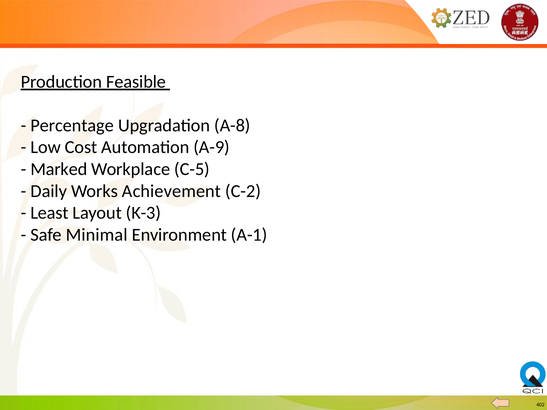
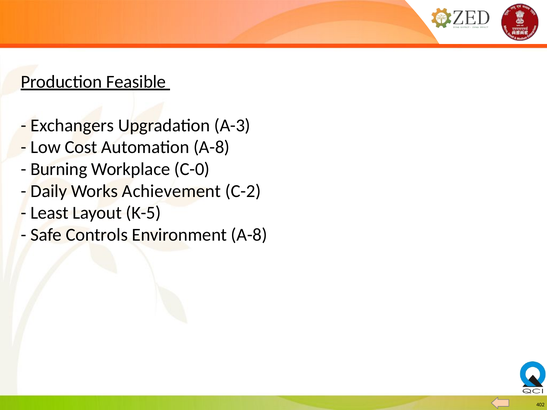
Percentage: Percentage -> Exchangers
A-8: A-8 -> A-3
Automation A-9: A-9 -> A-8
Marked: Marked -> Burning
C-5: C-5 -> C-0
K-3: K-3 -> K-5
Minimal: Minimal -> Controls
Environment A-1: A-1 -> A-8
